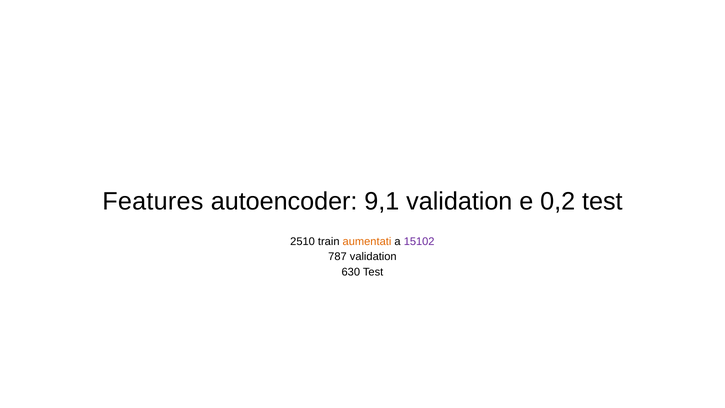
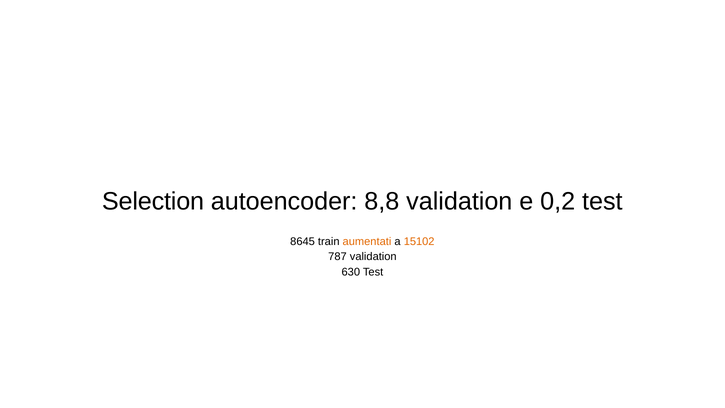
Features: Features -> Selection
9,1: 9,1 -> 8,8
2510: 2510 -> 8645
15102 colour: purple -> orange
